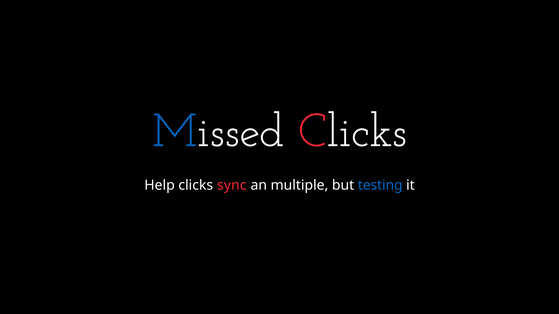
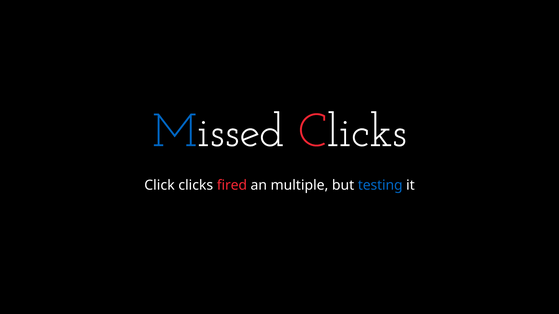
Help: Help -> Click
sync: sync -> fired
